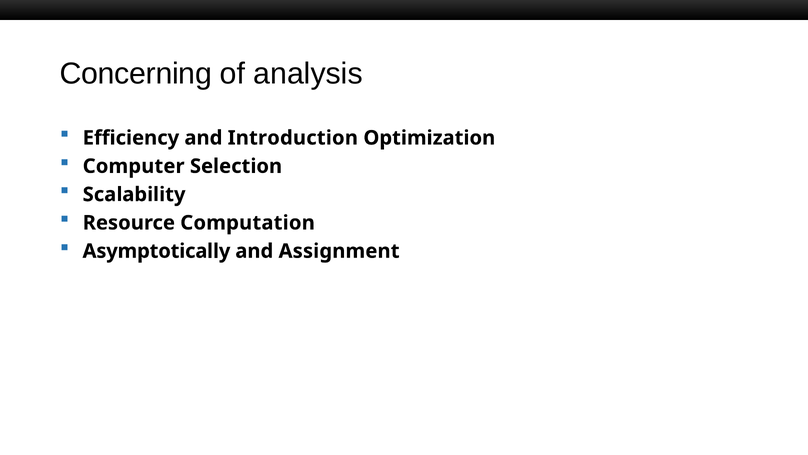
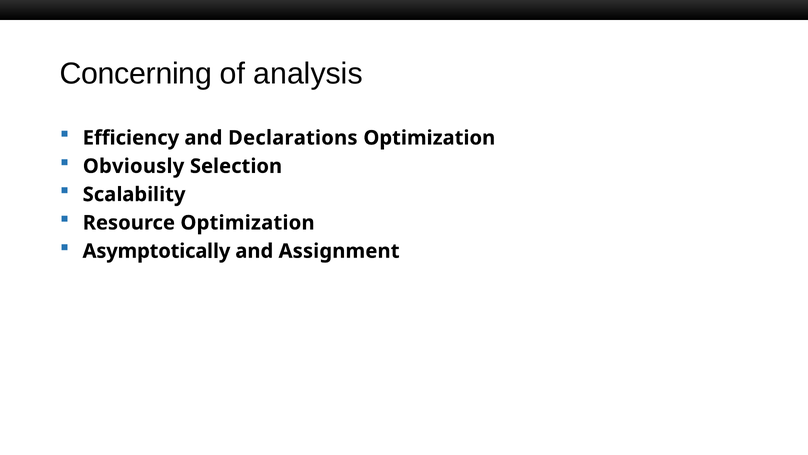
Introduction: Introduction -> Declarations
Computer: Computer -> Obviously
Resource Computation: Computation -> Optimization
